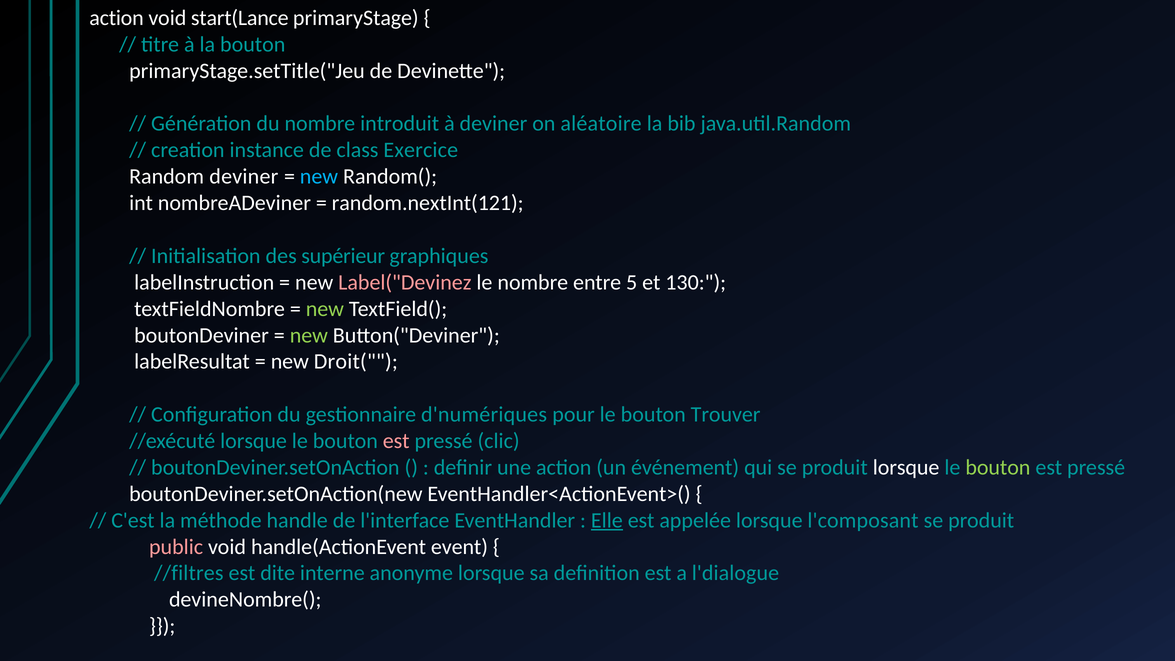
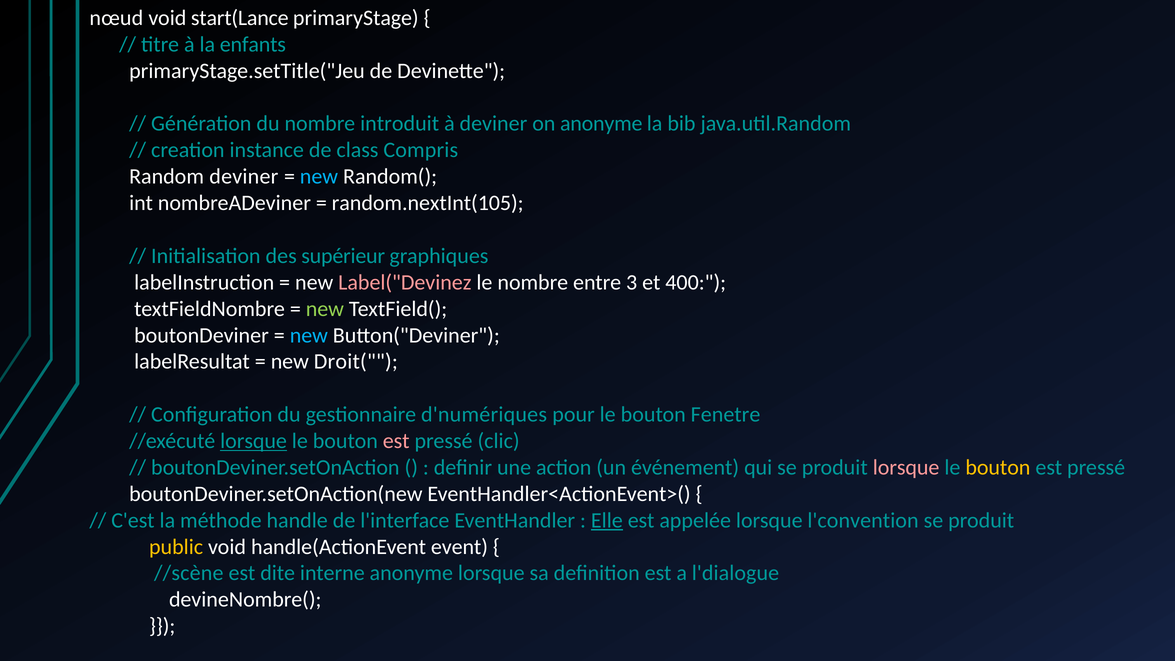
action at (117, 18): action -> nœud
la bouton: bouton -> enfants
on aléatoire: aléatoire -> anonyme
Exercice: Exercice -> Compris
random.nextInt(121: random.nextInt(121 -> random.nextInt(105
5: 5 -> 3
130: 130 -> 400
new at (309, 335) colour: light green -> light blue
Trouver: Trouver -> Fenetre
lorsque at (254, 441) underline: none -> present
lorsque at (906, 468) colour: white -> pink
bouton at (998, 468) colour: light green -> yellow
l'composant: l'composant -> l'convention
public colour: pink -> yellow
//filtres: //filtres -> //scène
